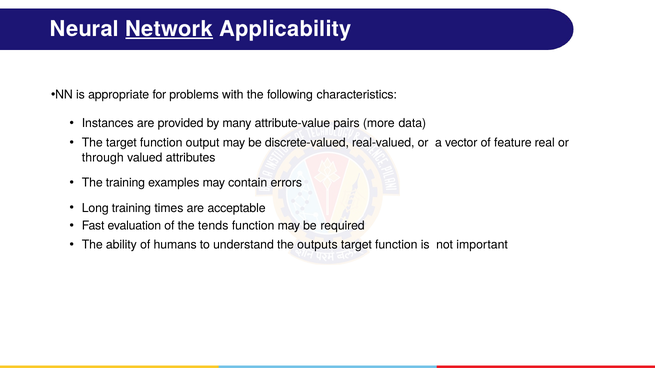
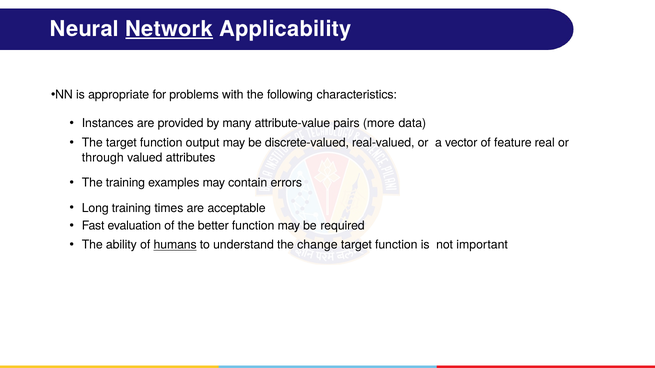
tends: tends -> better
humans underline: none -> present
outputs: outputs -> change
